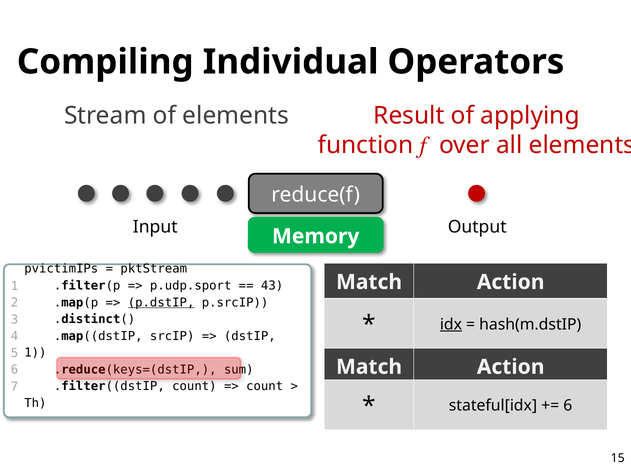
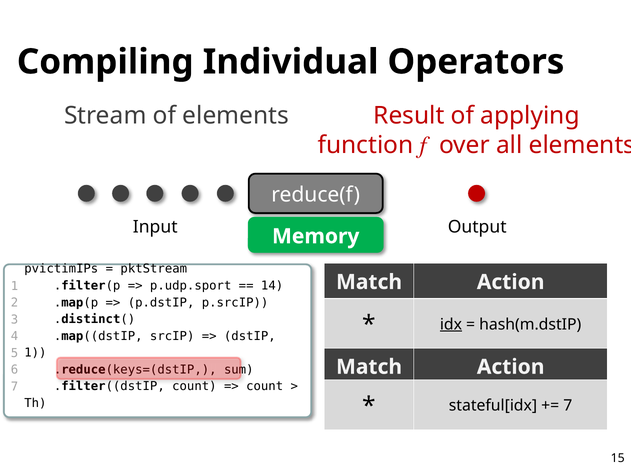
43: 43 -> 14
p.dstIP underline: present -> none
6 at (568, 406): 6 -> 7
